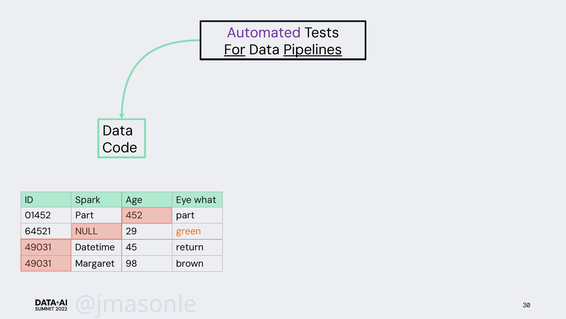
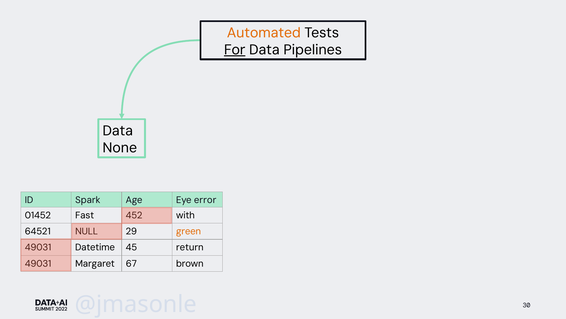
Automated colour: purple -> orange
Pipelines underline: present -> none
Code: Code -> None
what: what -> error
01452 Part: Part -> Fast
part at (185, 215): part -> with
98: 98 -> 67
